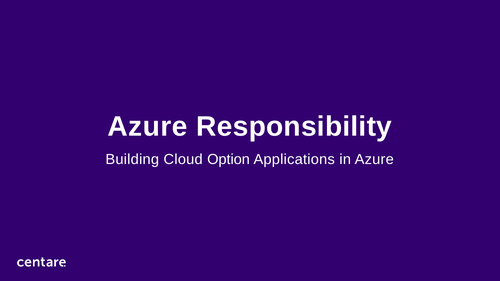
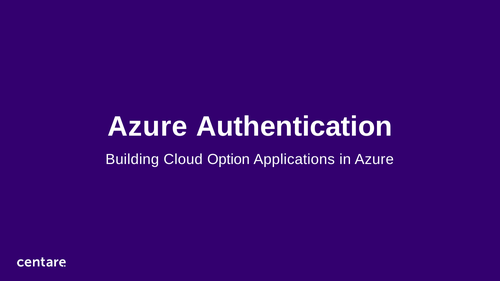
Responsibility: Responsibility -> Authentication
